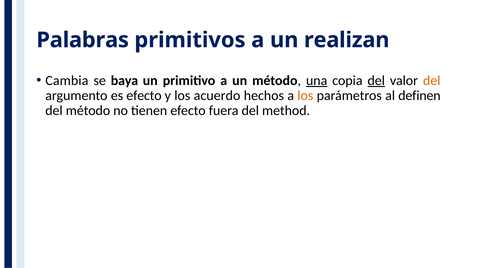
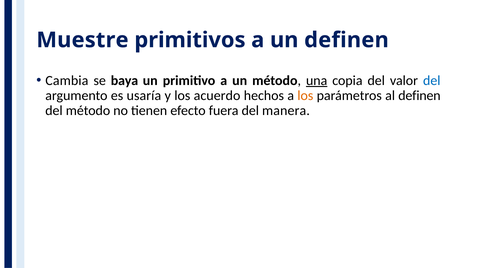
Palabras: Palabras -> Muestre
un realizan: realizan -> definen
del at (376, 81) underline: present -> none
del at (432, 81) colour: orange -> blue
es efecto: efecto -> usaría
method: method -> manera
